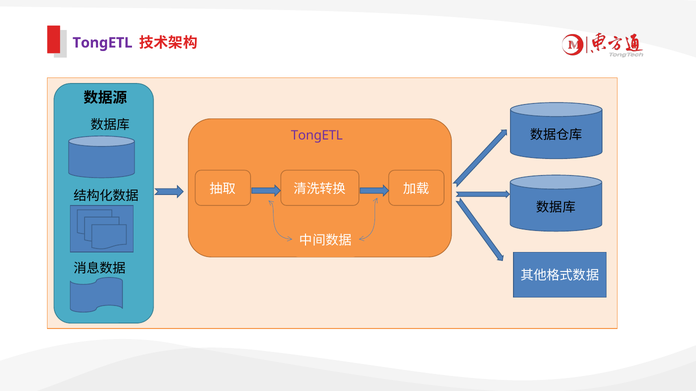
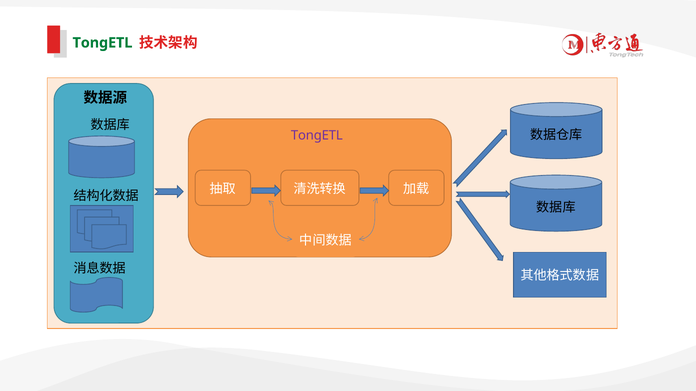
TongETL at (102, 43) colour: purple -> green
